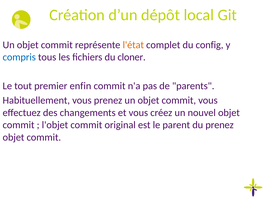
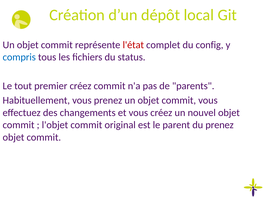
l'état colour: orange -> red
cloner: cloner -> status
premier enfin: enfin -> créez
